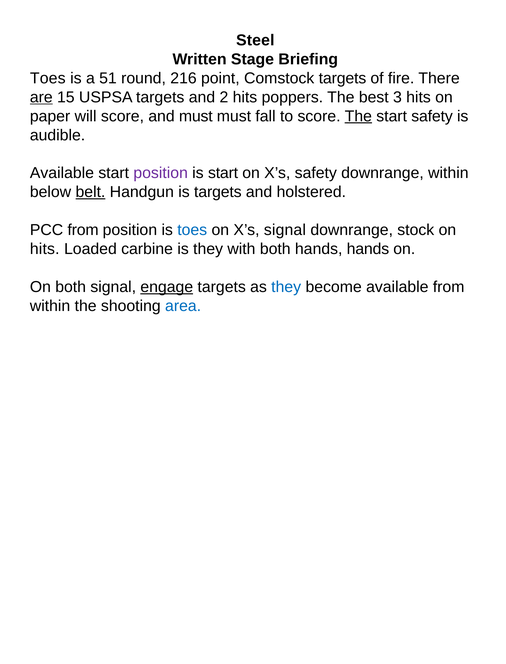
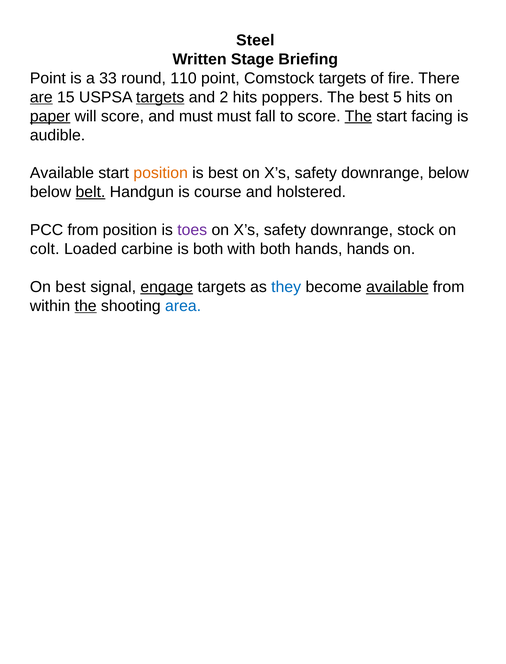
Toes at (48, 78): Toes -> Point
51: 51 -> 33
216: 216 -> 110
targets at (160, 97) underline: none -> present
3: 3 -> 5
paper underline: none -> present
start safety: safety -> facing
position at (161, 173) colour: purple -> orange
is start: start -> best
downrange within: within -> below
is targets: targets -> course
toes at (192, 230) colour: blue -> purple
signal at (285, 230): signal -> safety
hits at (45, 249): hits -> colt
is they: they -> both
On both: both -> best
available at (397, 287) underline: none -> present
the at (86, 306) underline: none -> present
